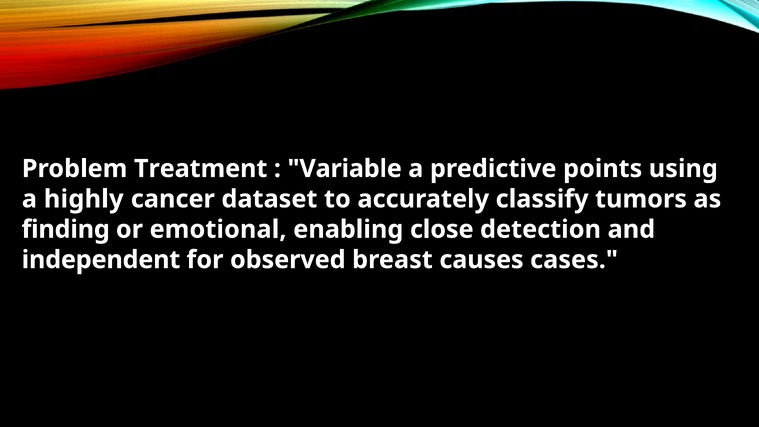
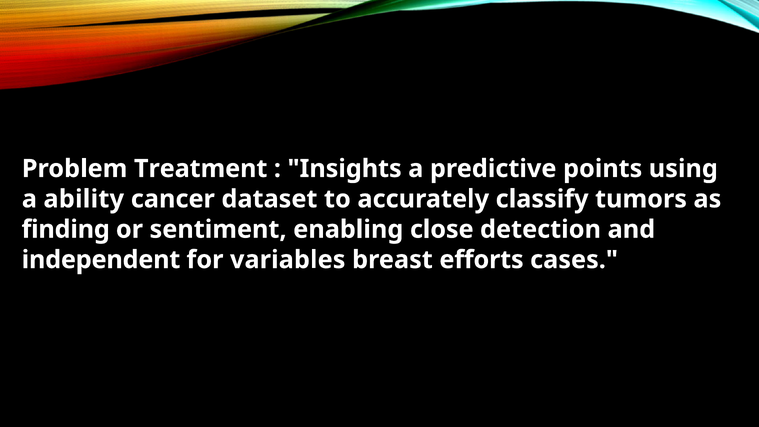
Variable: Variable -> Insights
highly: highly -> ability
emotional: emotional -> sentiment
observed: observed -> variables
causes: causes -> efforts
